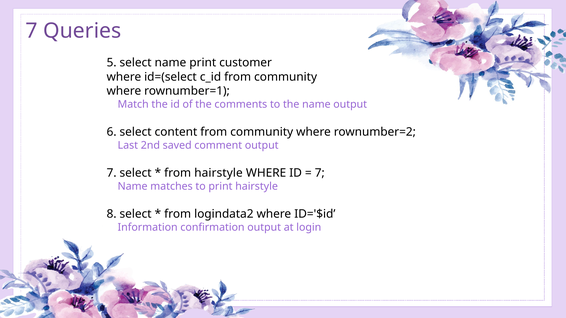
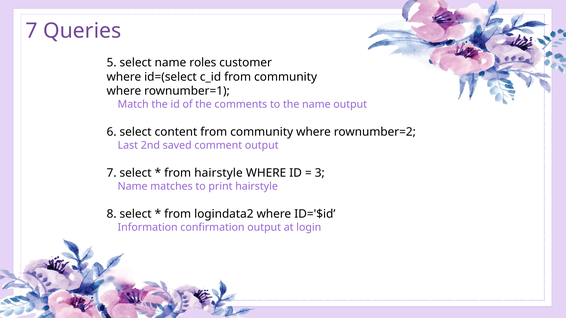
name print: print -> roles
7 at (320, 173): 7 -> 3
